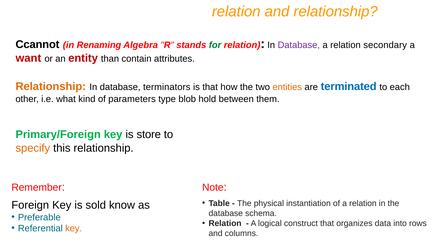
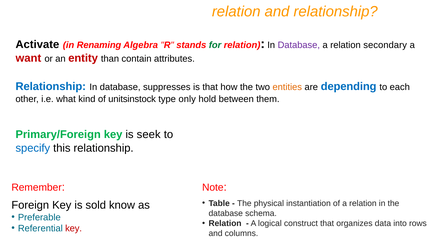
Ccannot: Ccannot -> Activate
Relationship at (51, 86) colour: orange -> blue
terminators: terminators -> suppresses
terminated: terminated -> depending
parameters: parameters -> unitsinstock
blob: blob -> only
store: store -> seek
specify colour: orange -> blue
key at (74, 228) colour: orange -> red
